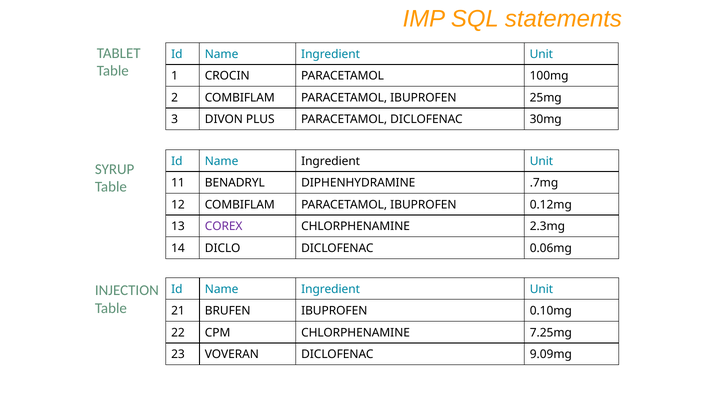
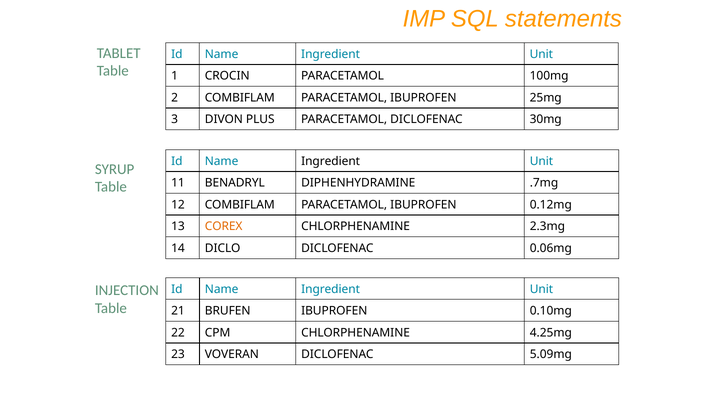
COREX colour: purple -> orange
7.25mg: 7.25mg -> 4.25mg
9.09mg: 9.09mg -> 5.09mg
